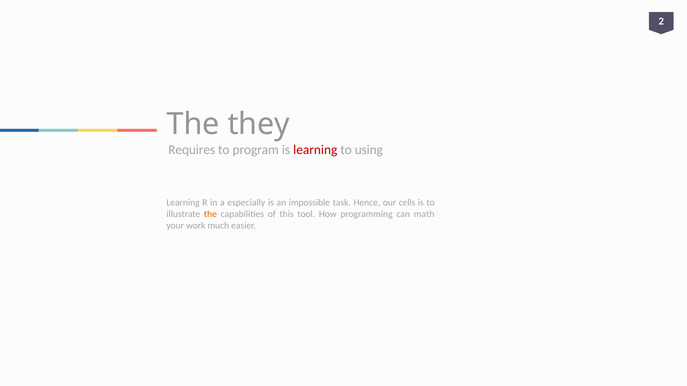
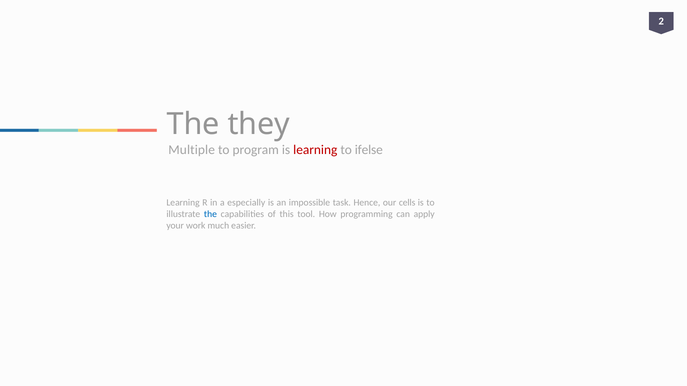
Requires: Requires -> Multiple
using: using -> ifelse
the at (210, 214) colour: orange -> blue
math: math -> apply
